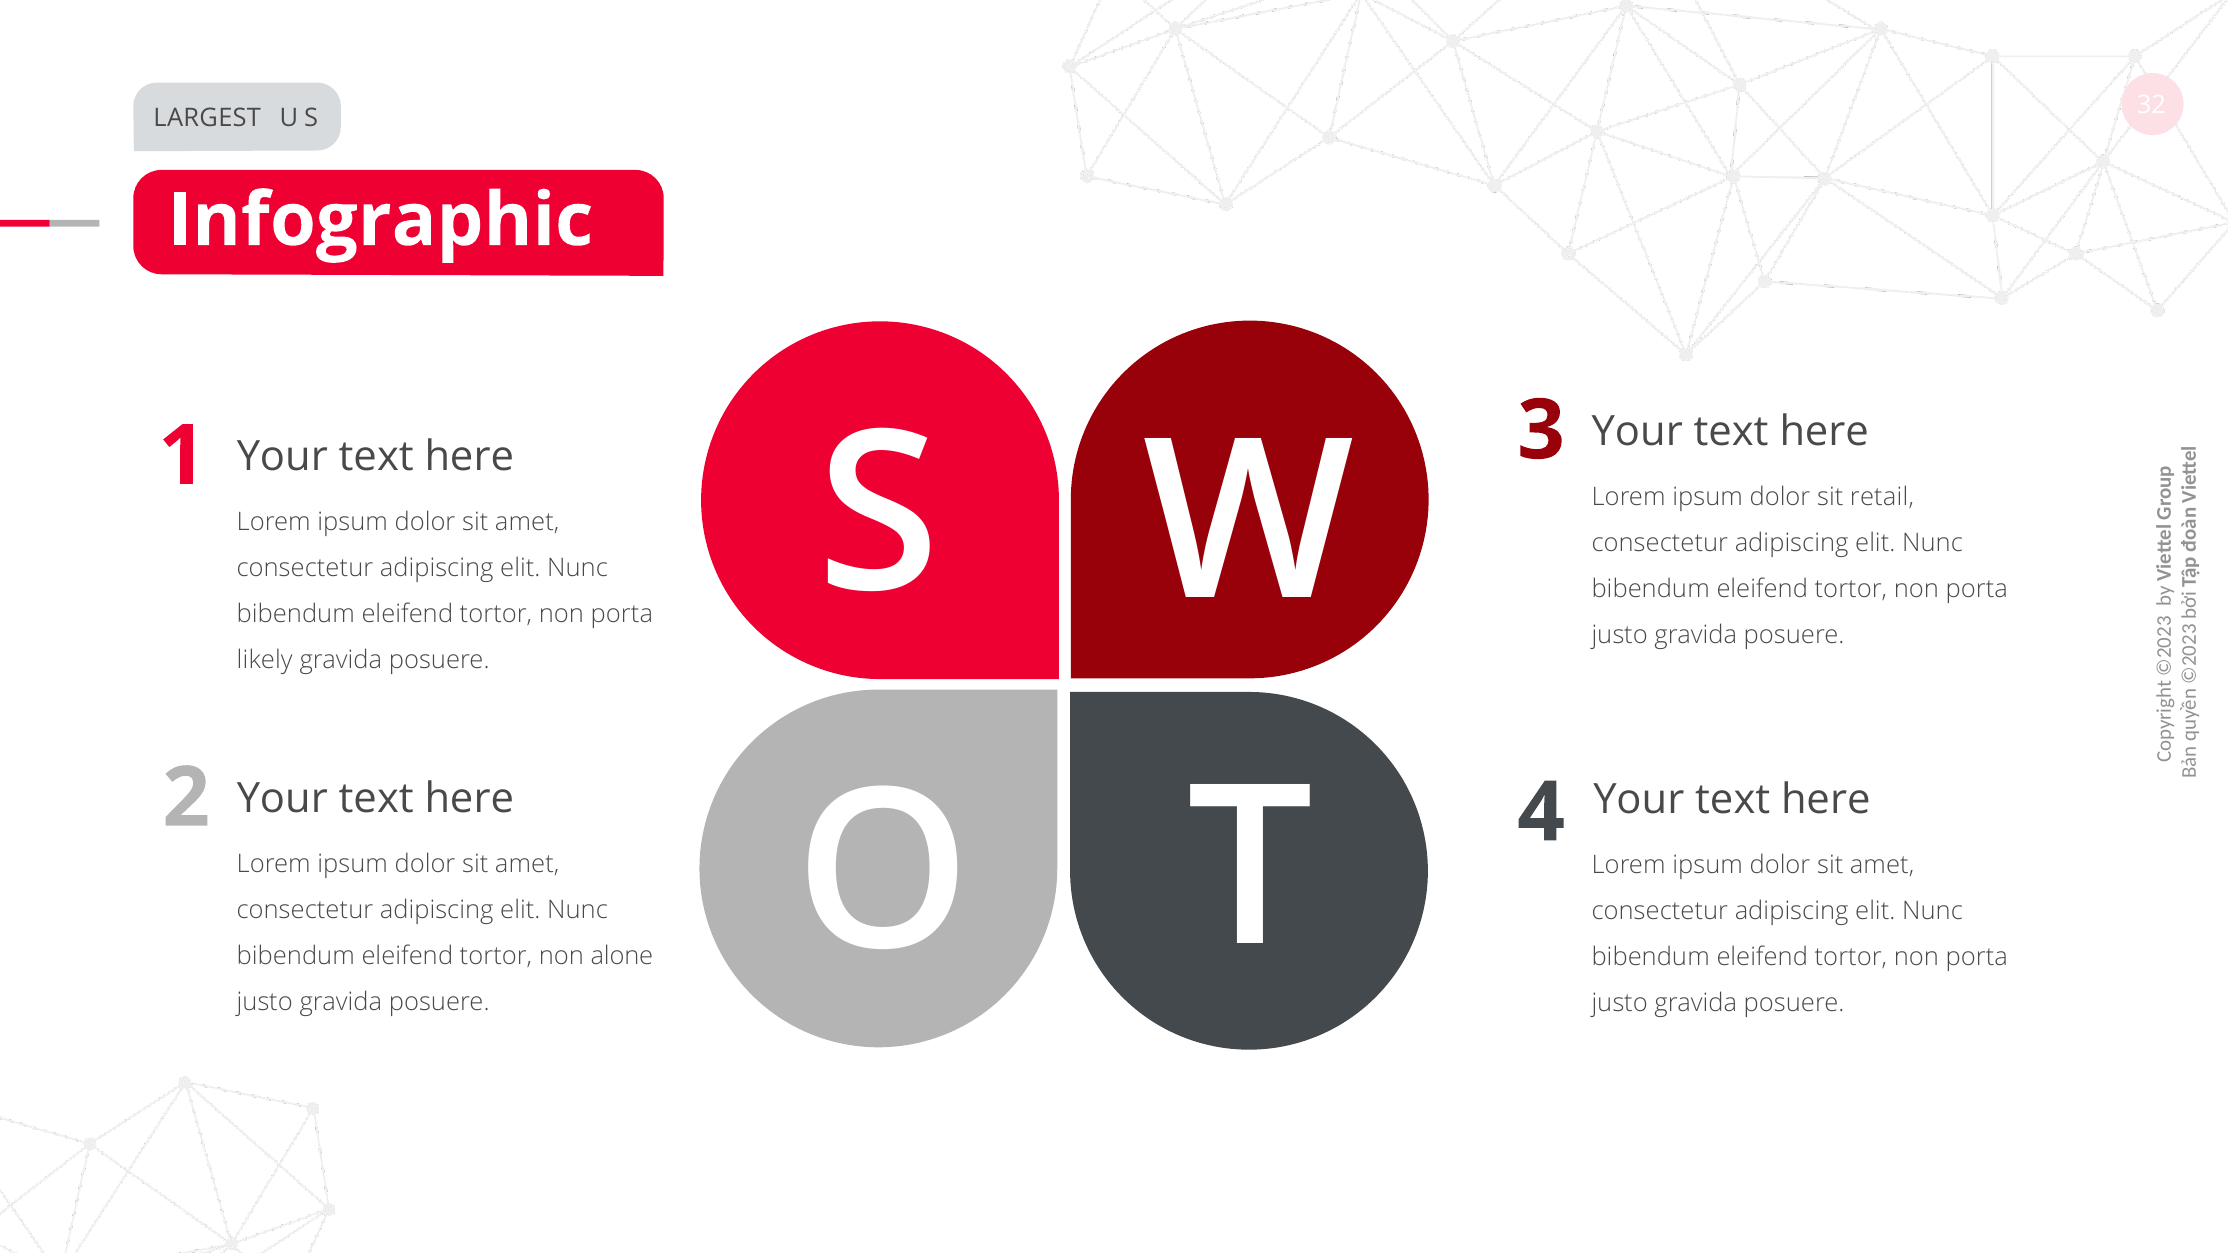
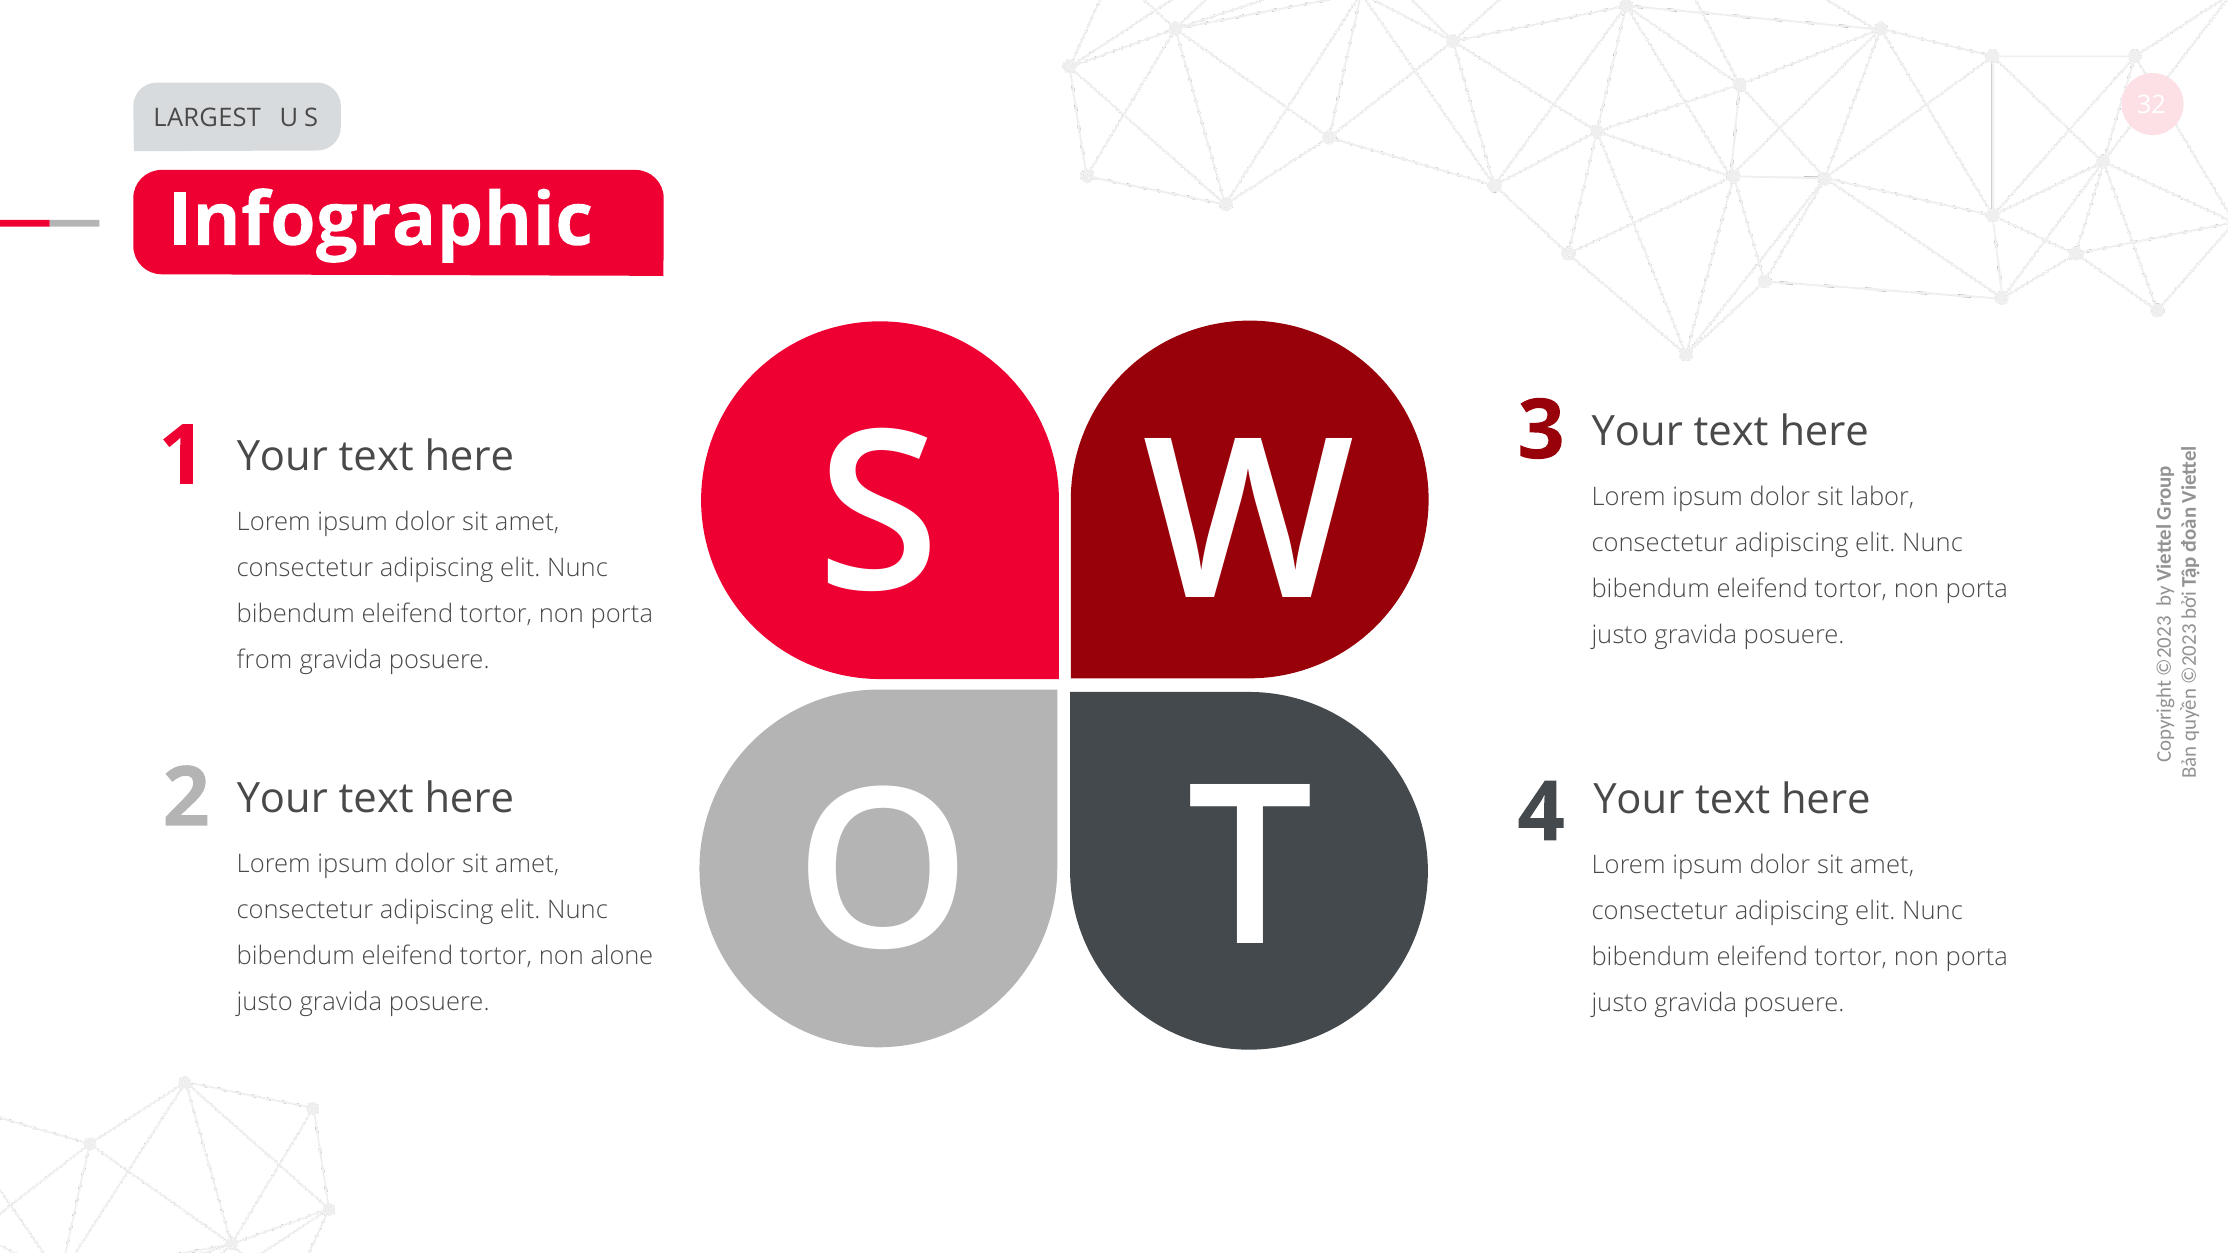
retail: retail -> labor
likely: likely -> from
